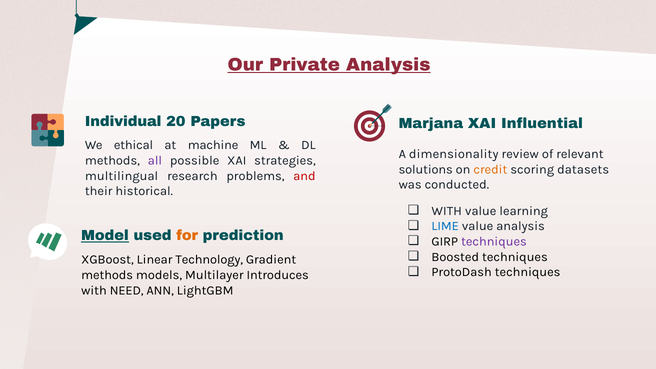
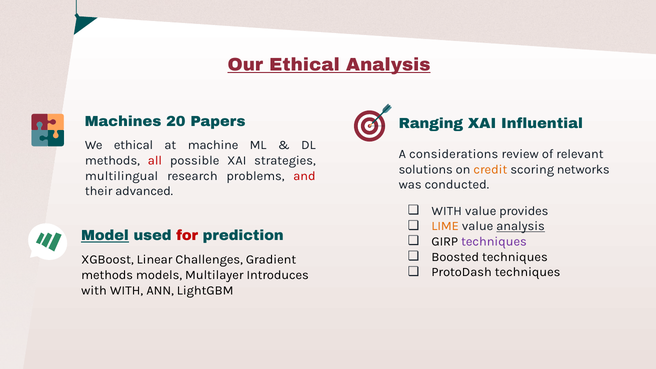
Our Private: Private -> Ethical
Individual: Individual -> Machines
Marjana: Marjana -> Ranging
dimensionality: dimensionality -> considerations
all colour: purple -> red
datasets: datasets -> networks
historical: historical -> advanced
learning: learning -> provides
LIME colour: blue -> orange
analysis at (521, 226) underline: none -> present
for colour: orange -> red
Technology: Technology -> Challenges
with NEED: NEED -> WITH
